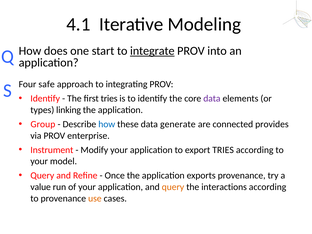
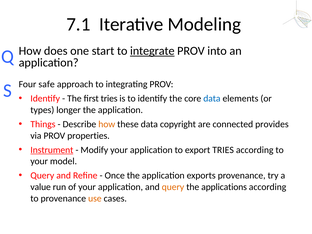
4.1: 4.1 -> 7.1
data at (212, 99) colour: purple -> blue
linking: linking -> longer
Group: Group -> Things
how at (107, 124) colour: blue -> orange
generate: generate -> copyright
enterprise: enterprise -> properties
Instrument underline: none -> present
interactions: interactions -> applications
